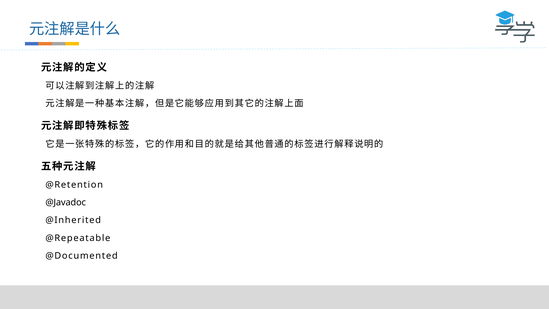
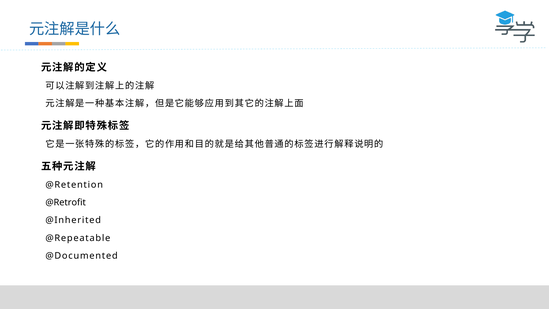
@Javadoc: @Javadoc -> @Retrofit
